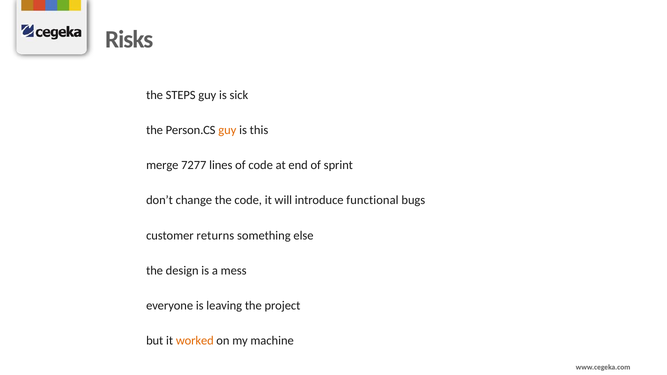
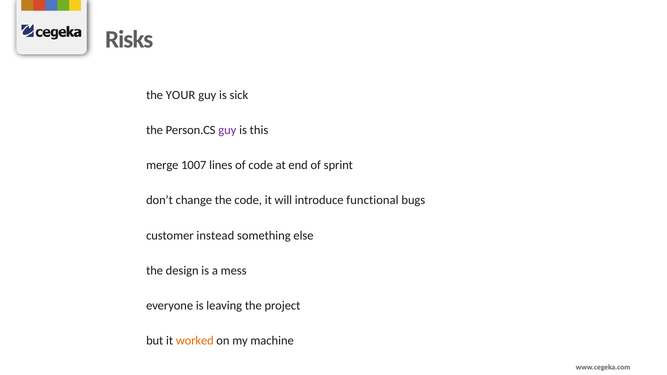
STEPS: STEPS -> YOUR
guy at (227, 130) colour: orange -> purple
7277: 7277 -> 1007
returns: returns -> instead
